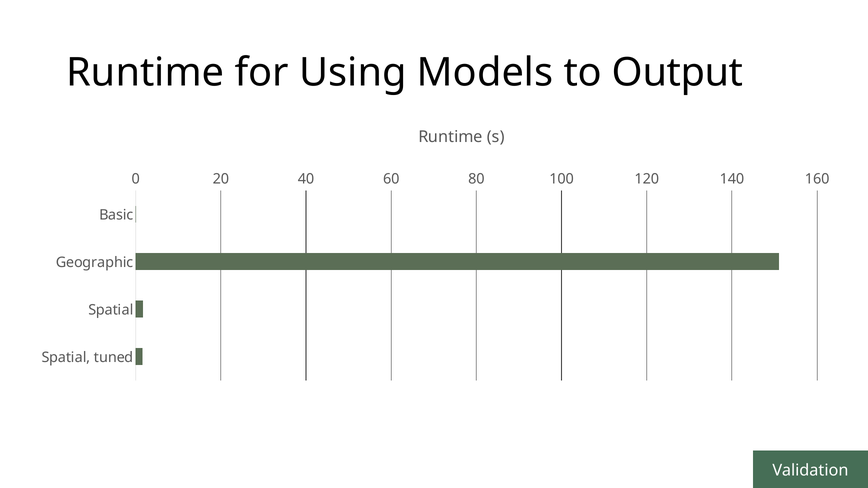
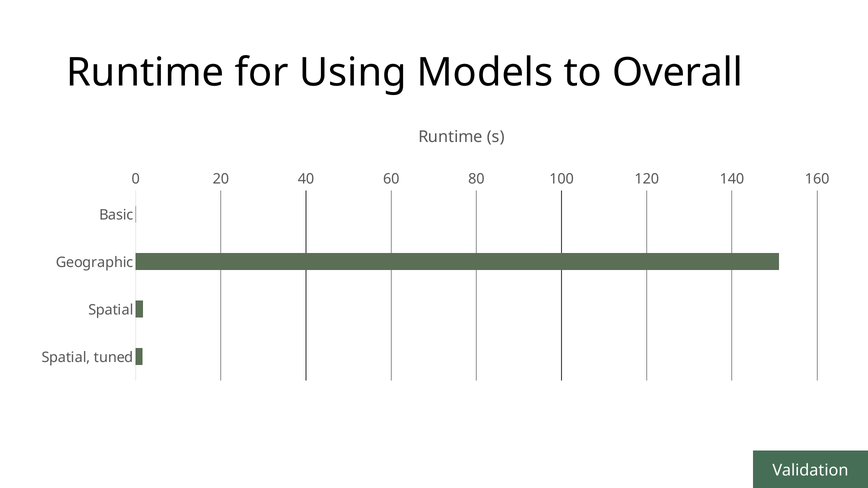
Output: Output -> Overall
